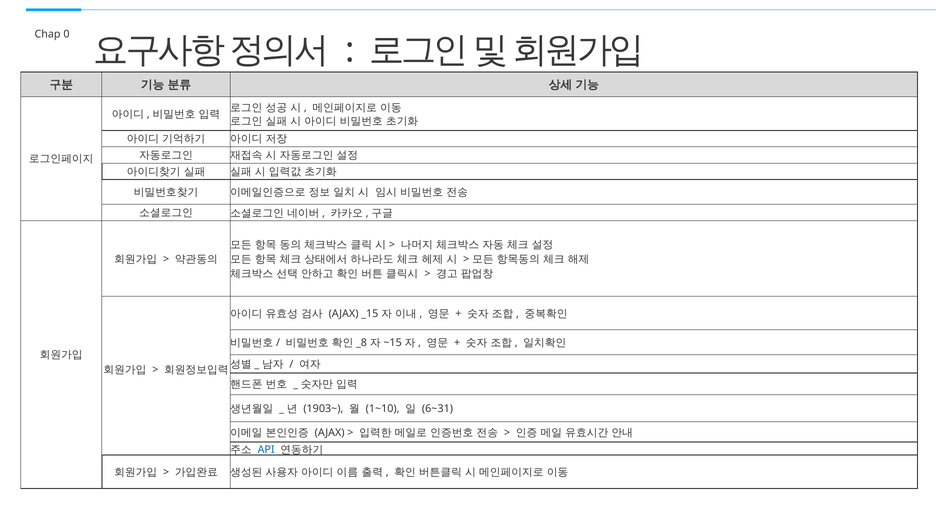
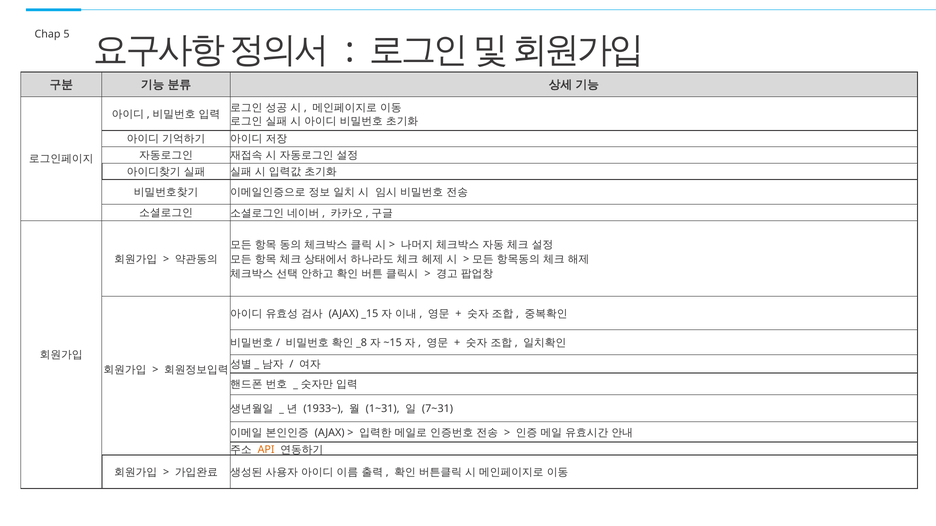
0: 0 -> 5
1903~: 1903~ -> 1933~
1~10: 1~10 -> 1~31
6~31: 6~31 -> 7~31
API colour: blue -> orange
